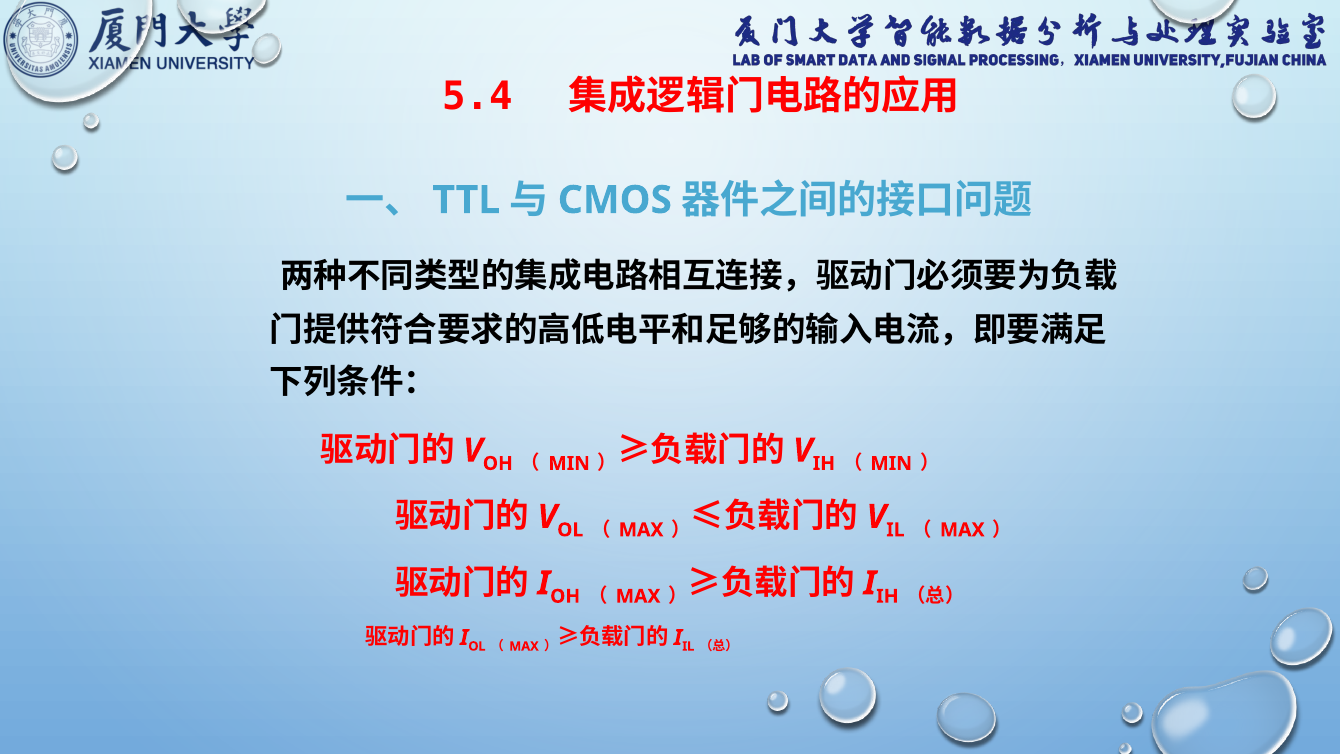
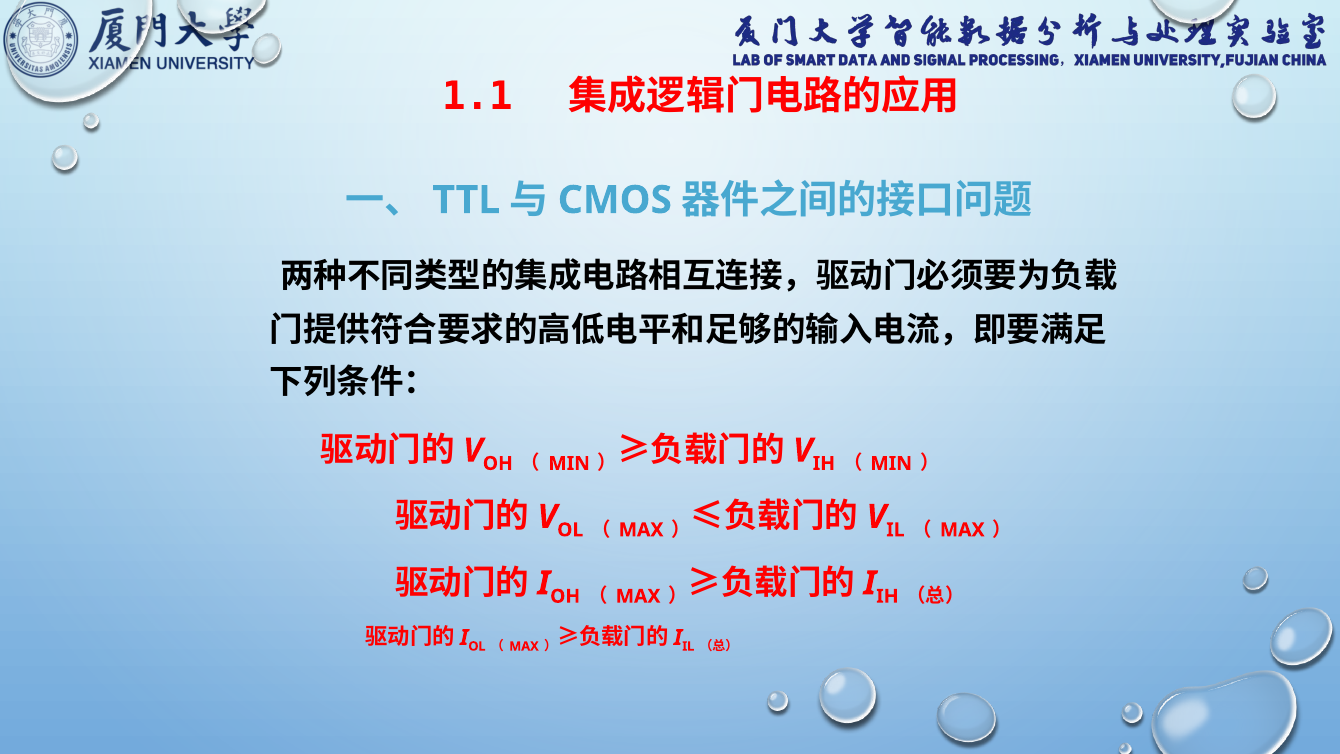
5.4: 5.4 -> 1.1
